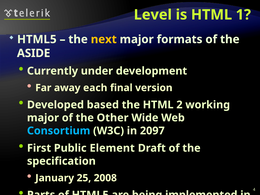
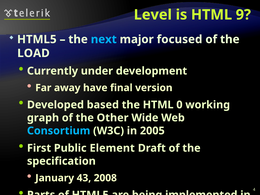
1: 1 -> 9
next colour: yellow -> light blue
formats: formats -> focused
ASIDE: ASIDE -> LOAD
each: each -> have
2: 2 -> 0
major at (43, 118): major -> graph
2097: 2097 -> 2005
25: 25 -> 43
